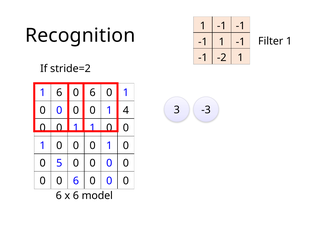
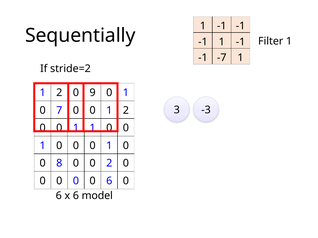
Recognition: Recognition -> Sequentially
-2: -2 -> -7
6 at (59, 93): 6 -> 2
6 at (93, 93): 6 -> 9
0 at (59, 111): 0 -> 7
0 1 4: 4 -> 2
5: 5 -> 8
0 at (109, 164): 0 -> 2
6 at (76, 181): 6 -> 0
0 at (109, 181): 0 -> 6
